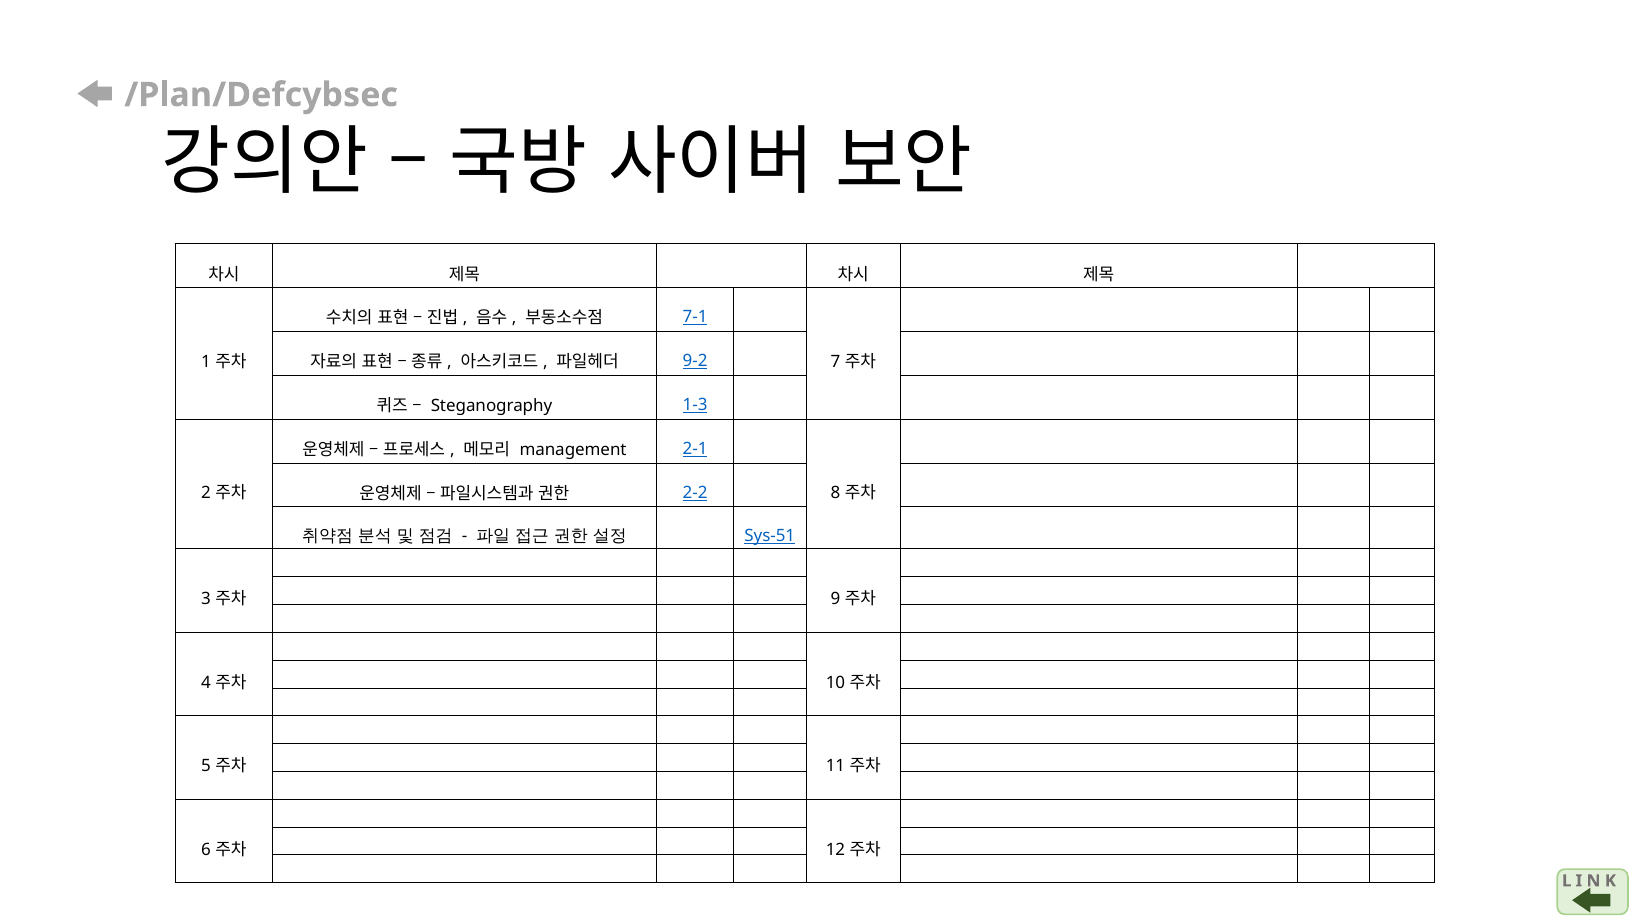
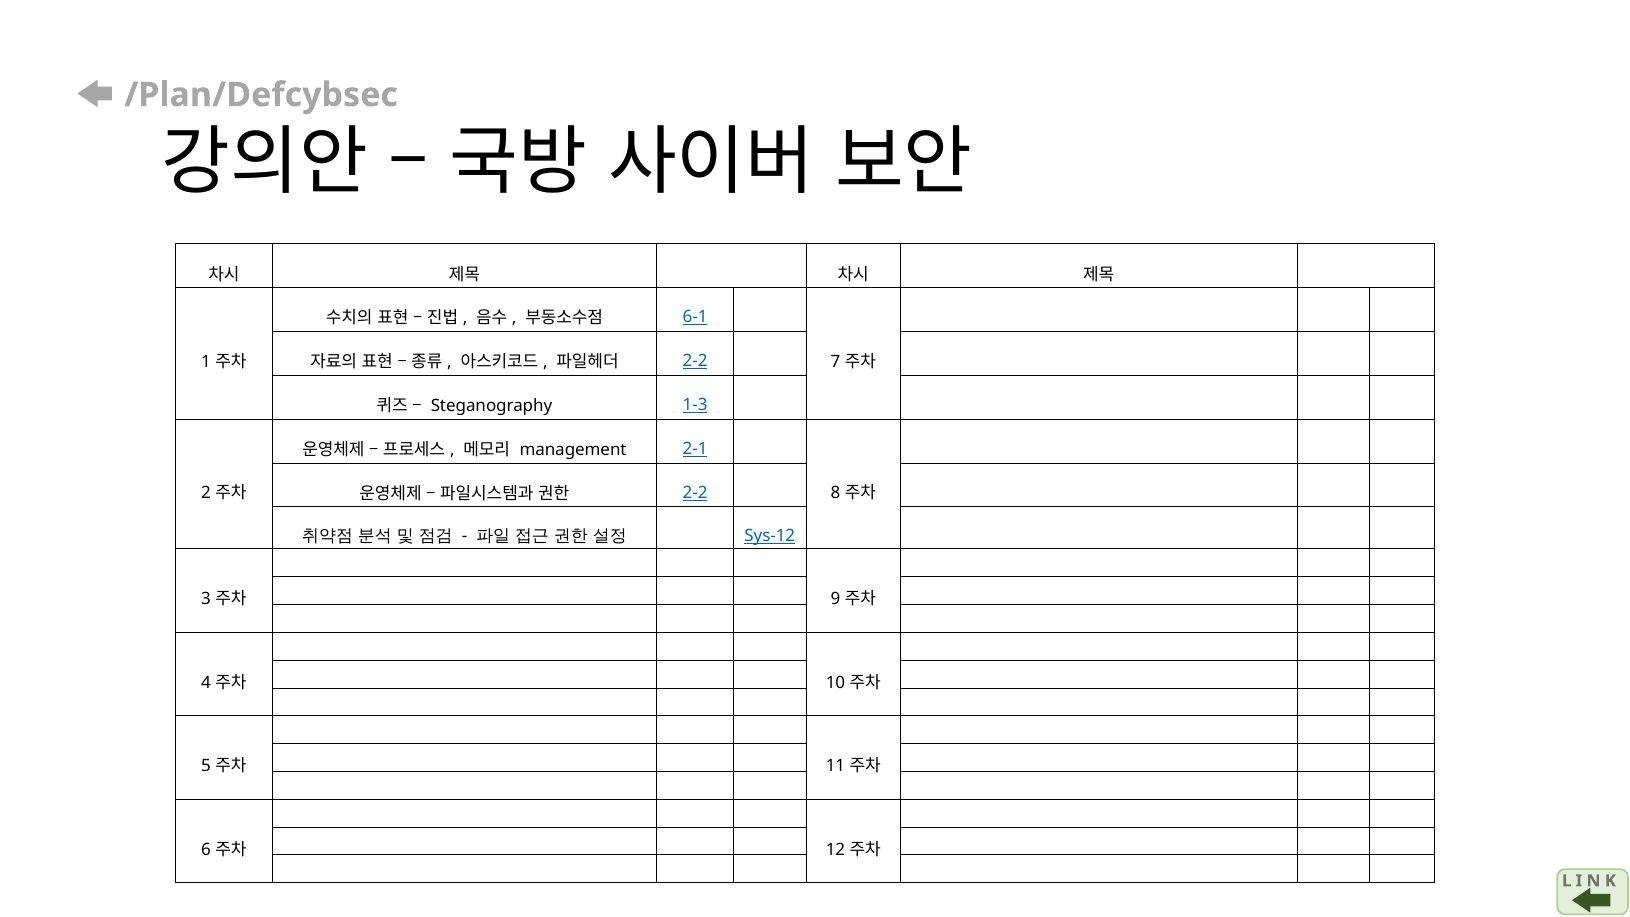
7-1: 7-1 -> 6-1
9-2 at (695, 361): 9-2 -> 2-2
Sys-51: Sys-51 -> Sys-12
